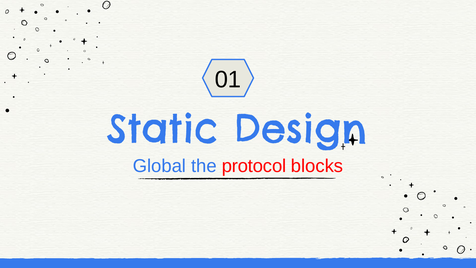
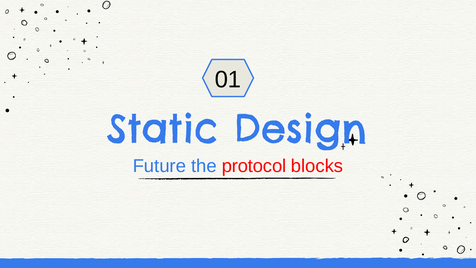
Global: Global -> Future
